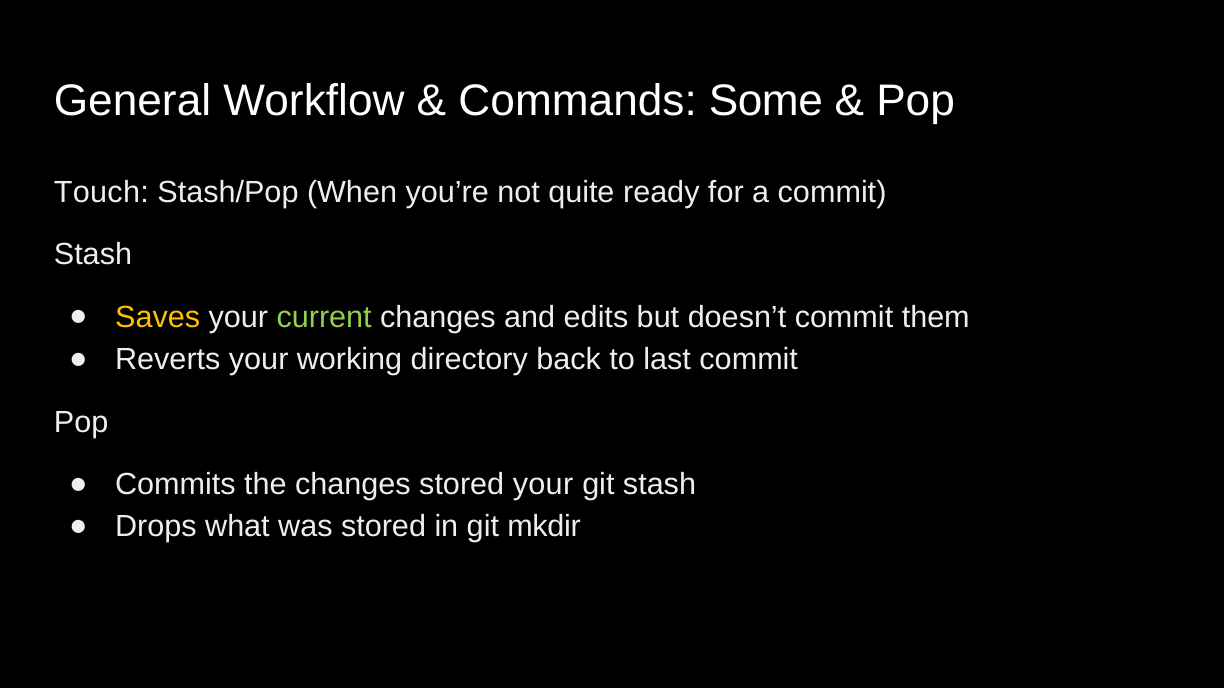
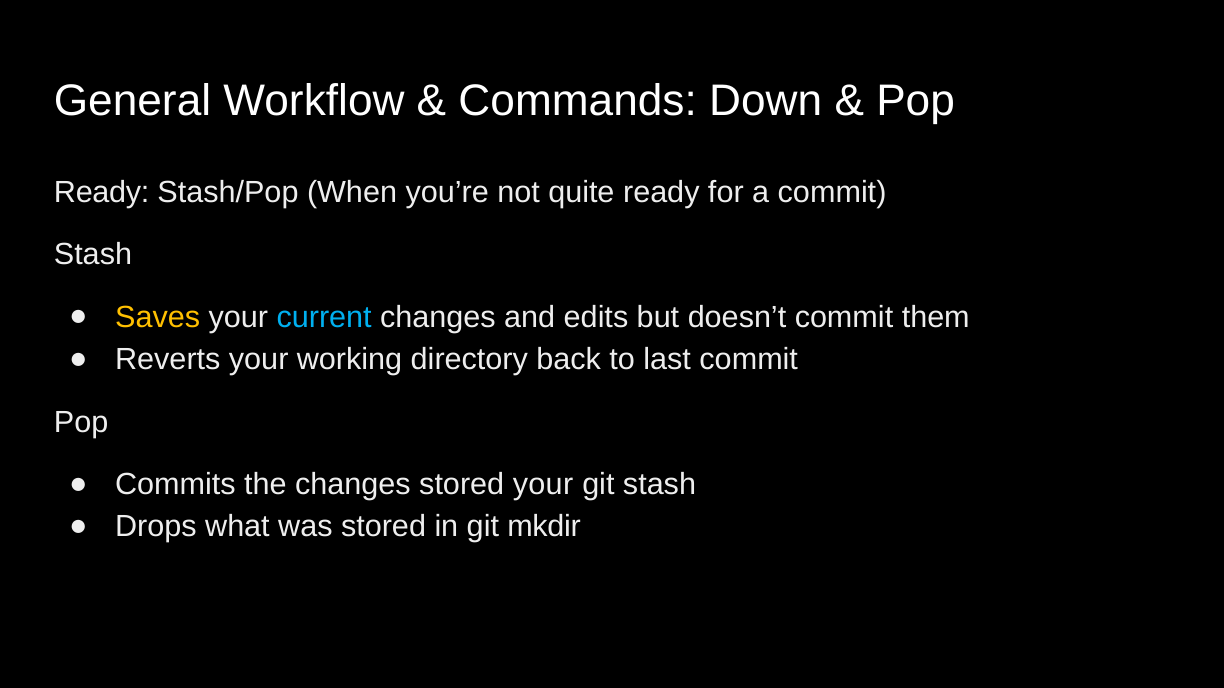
Some: Some -> Down
Touch at (101, 192): Touch -> Ready
current colour: light green -> light blue
